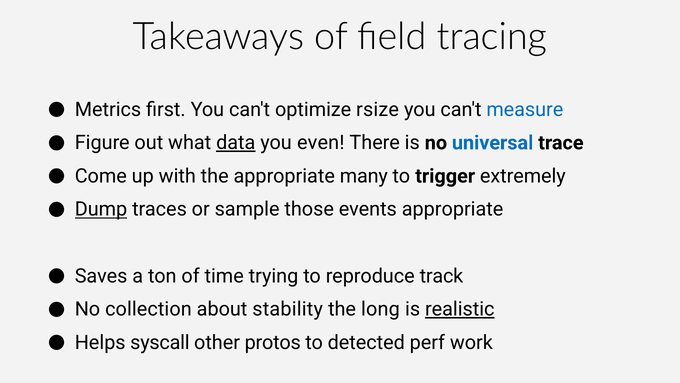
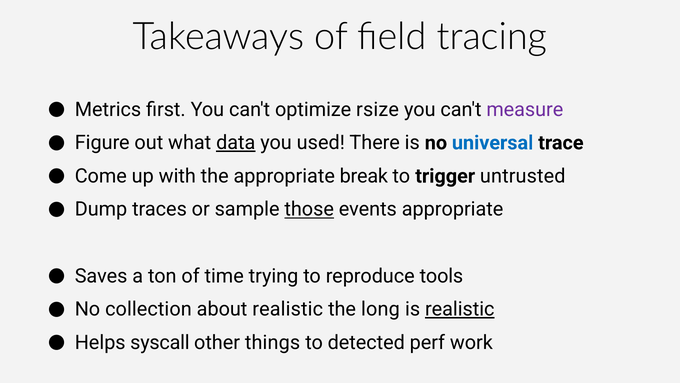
measure colour: blue -> purple
even: even -> used
many: many -> break
extremely: extremely -> untrusted
Dump underline: present -> none
those underline: none -> present
track: track -> tools
about stability: stability -> realistic
protos: protos -> things
